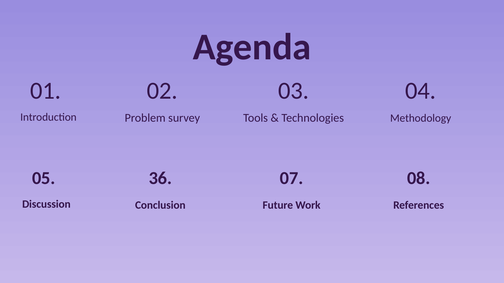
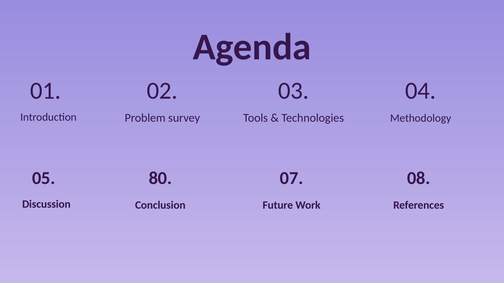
36: 36 -> 80
